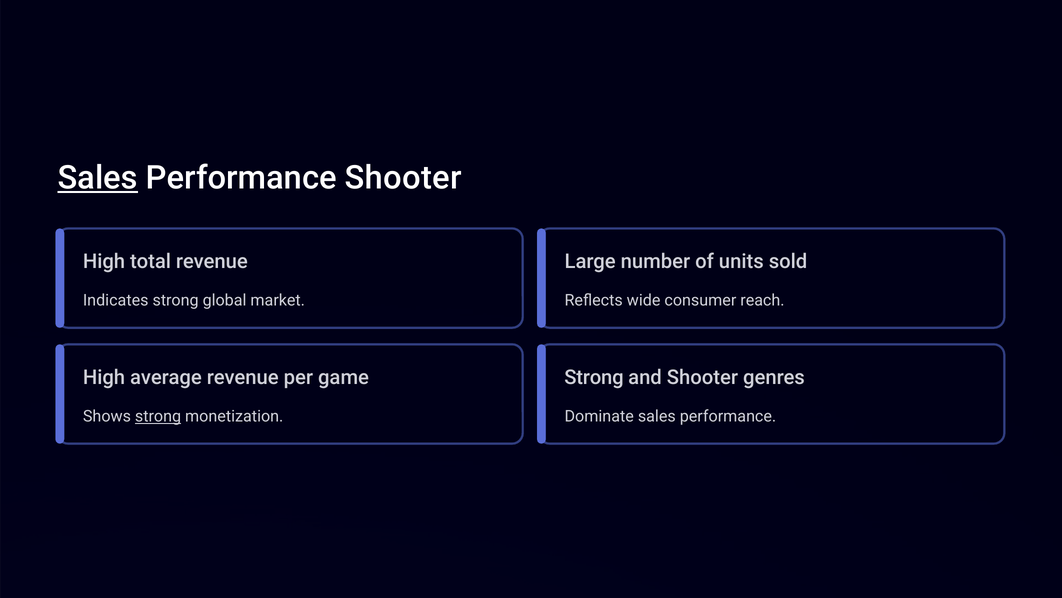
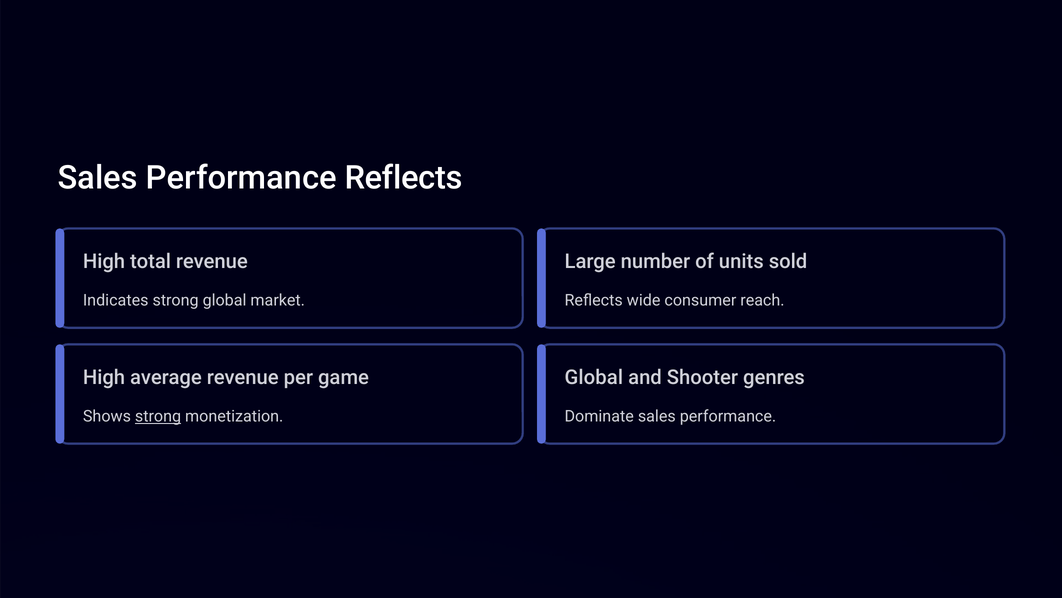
Sales at (98, 178) underline: present -> none
Performance Shooter: Shooter -> Reflects
Strong at (594, 377): Strong -> Global
